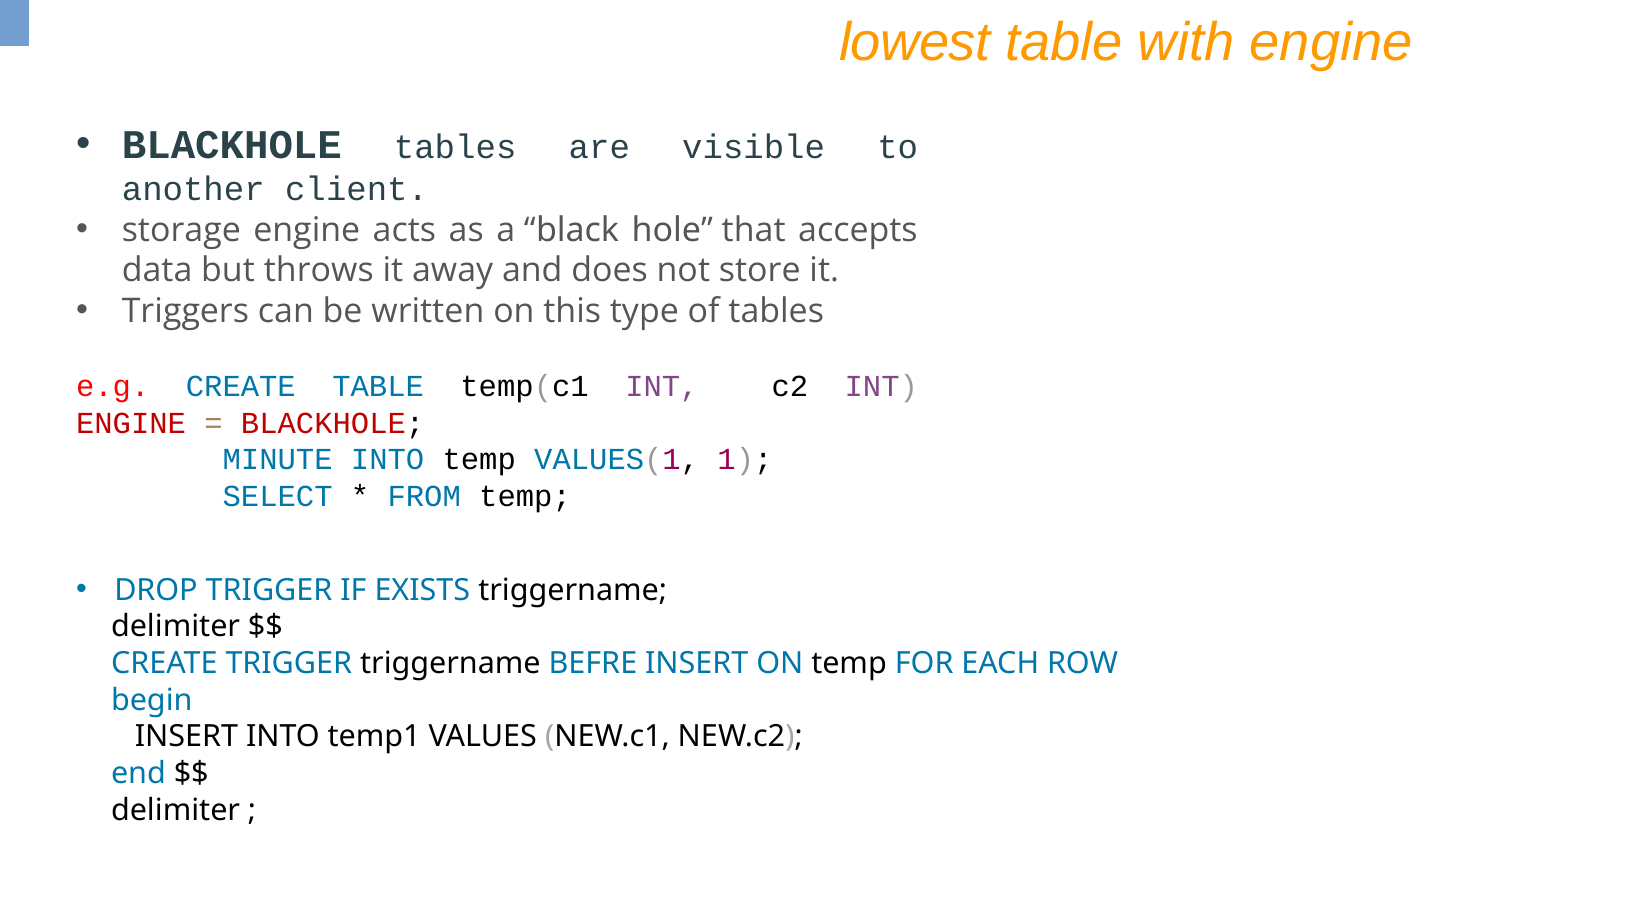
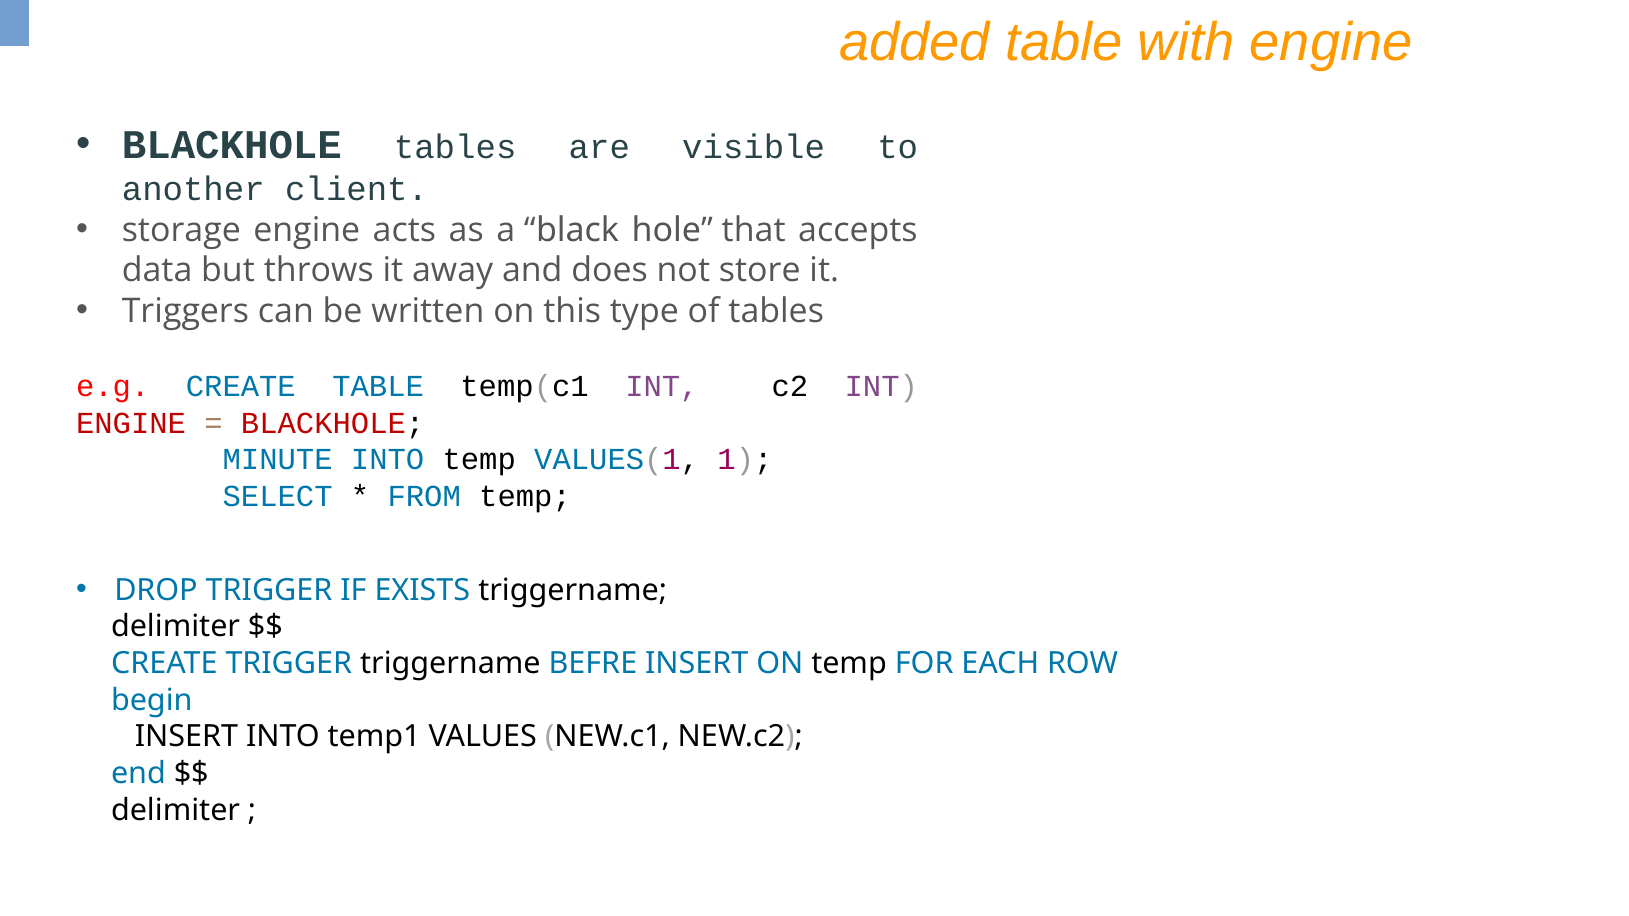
lowest: lowest -> added
